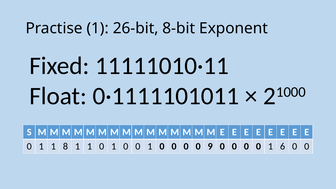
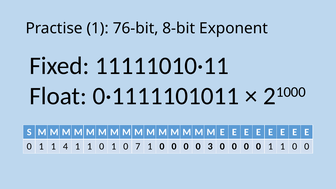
26-bit: 26-bit -> 76-bit
8: 8 -> 4
0 at (138, 146): 0 -> 7
9: 9 -> 3
0 0 1 6: 6 -> 1
